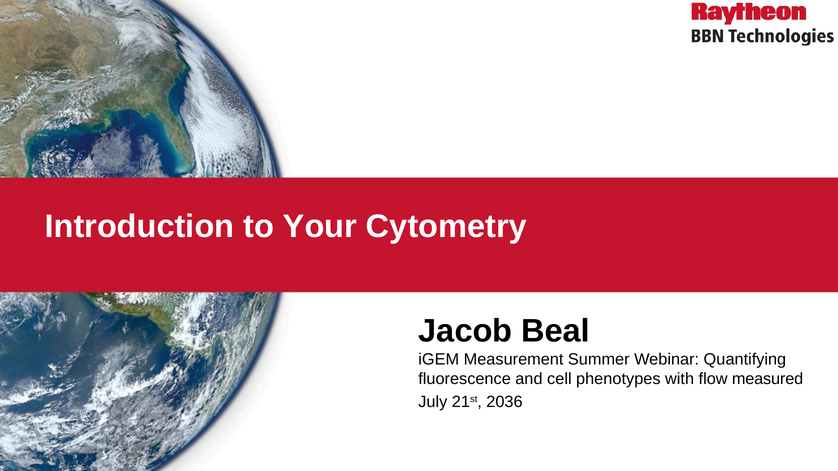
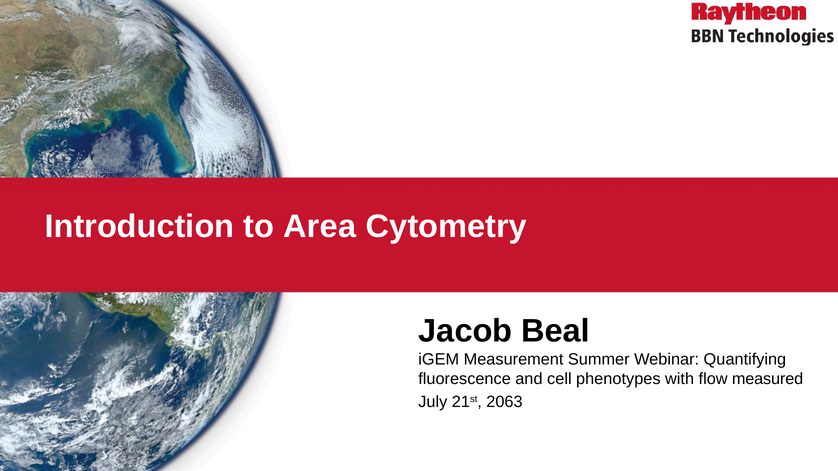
Your: Your -> Area
2036: 2036 -> 2063
